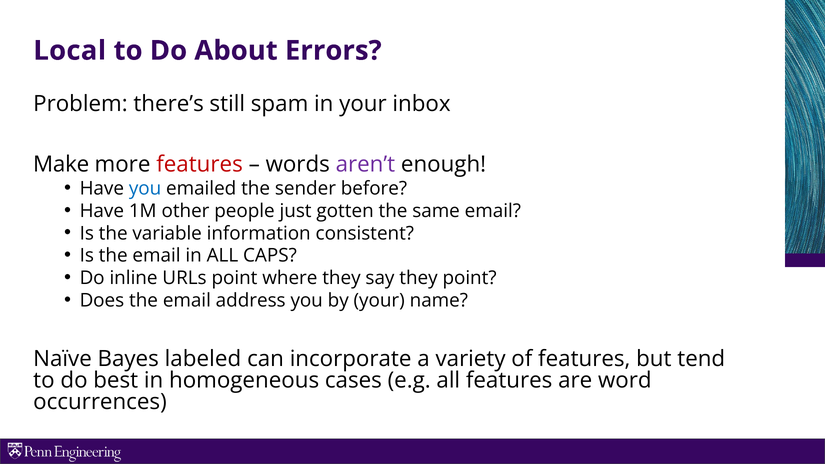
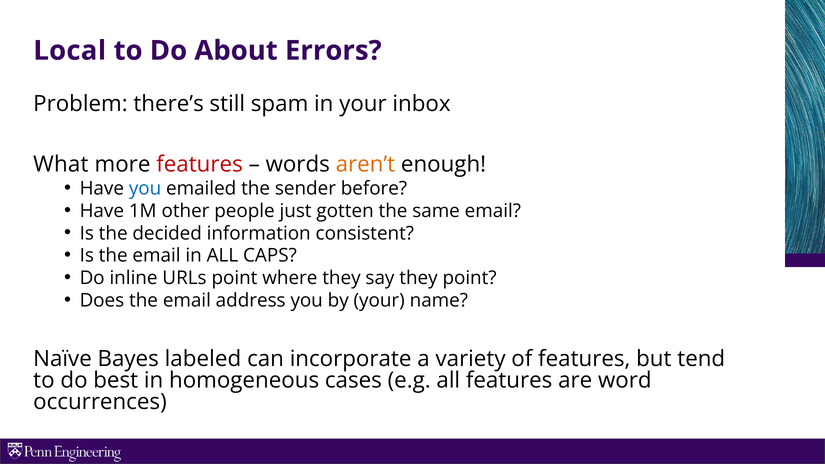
Make: Make -> What
aren’t colour: purple -> orange
variable: variable -> decided
